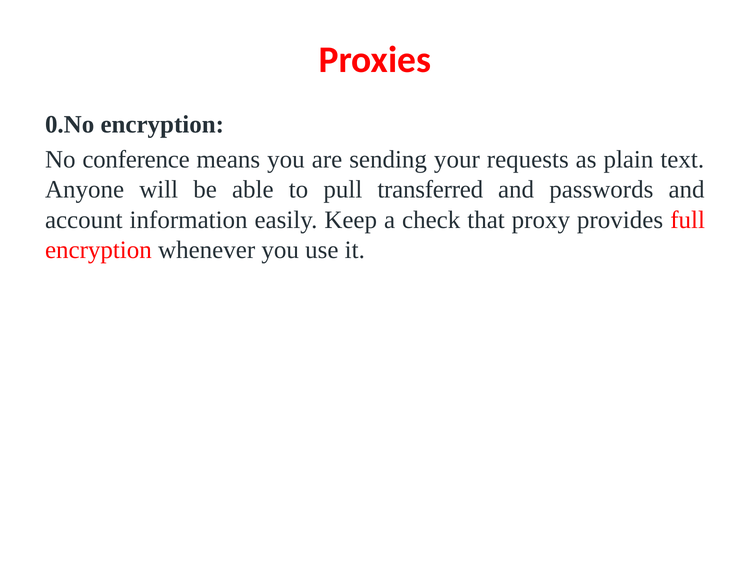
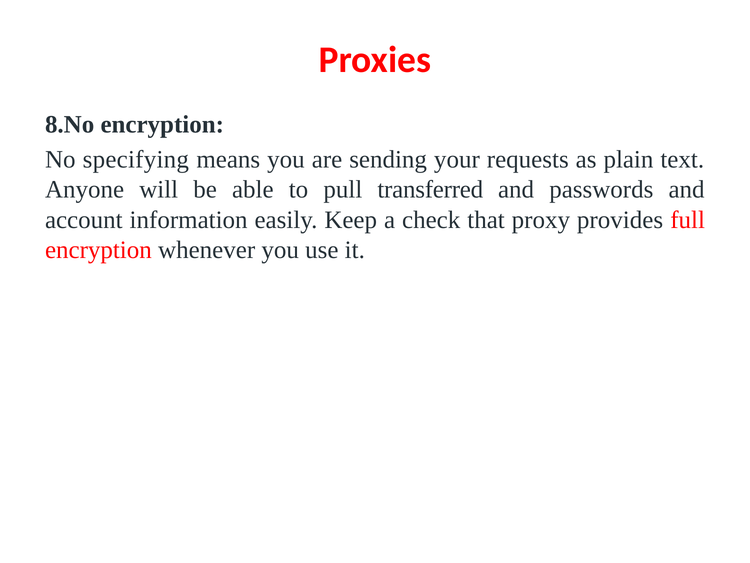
0.No: 0.No -> 8.No
conference: conference -> specifying
